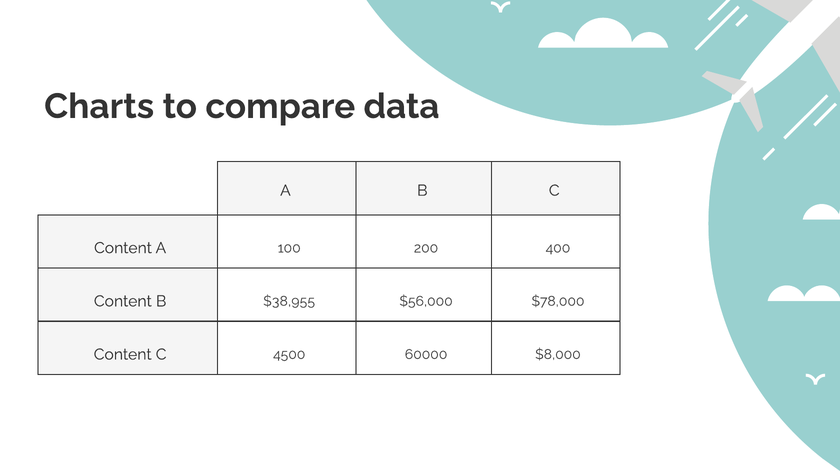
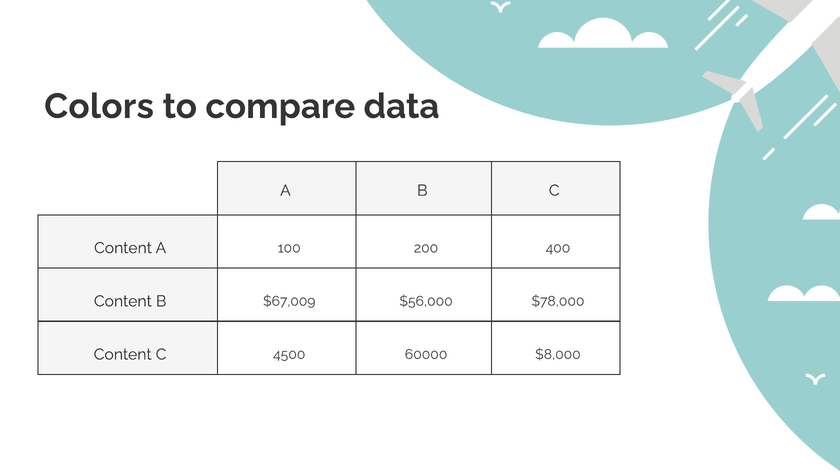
Charts: Charts -> Colors
$38,955: $38,955 -> $67,009
